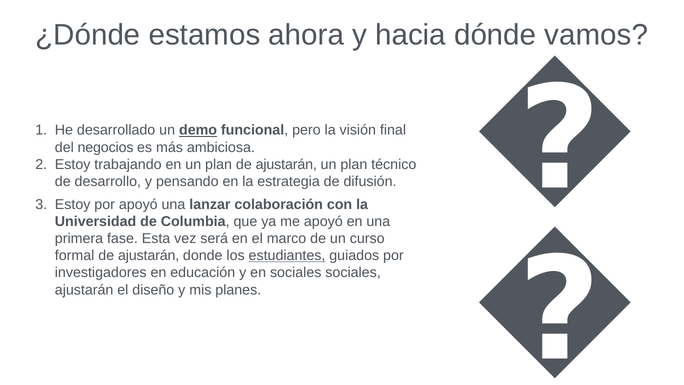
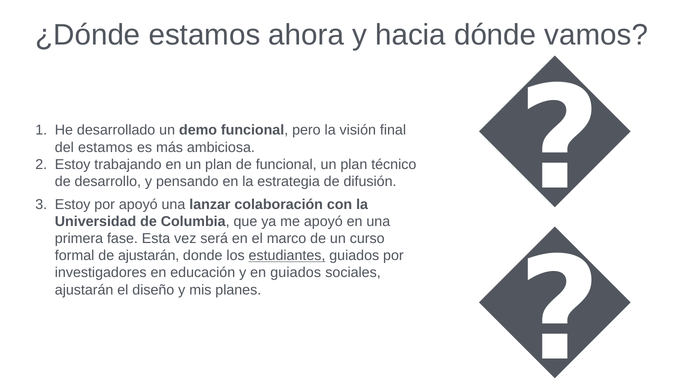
demo underline: present -> none
del negocios: negocios -> estamos
plan de ajustarán: ajustarán -> funcional
en sociales: sociales -> guiados
